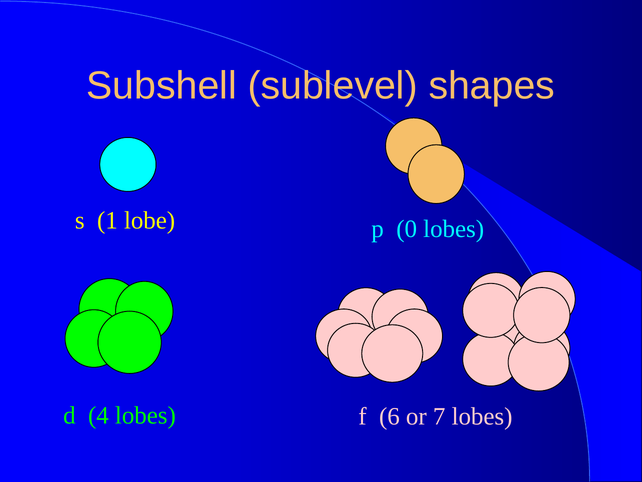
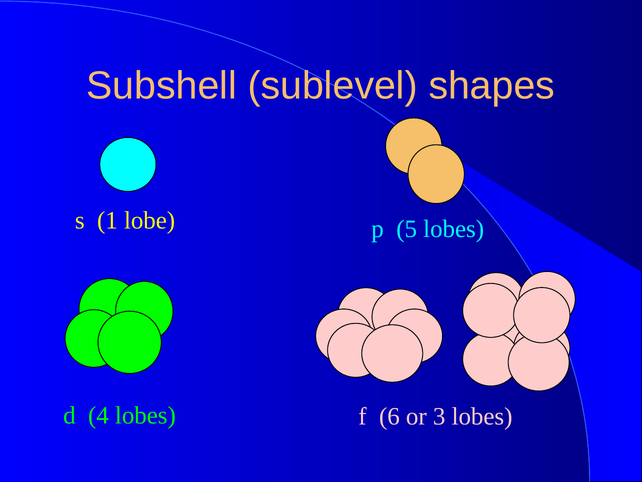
0: 0 -> 5
7: 7 -> 3
